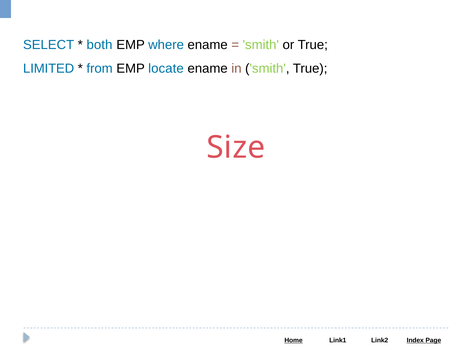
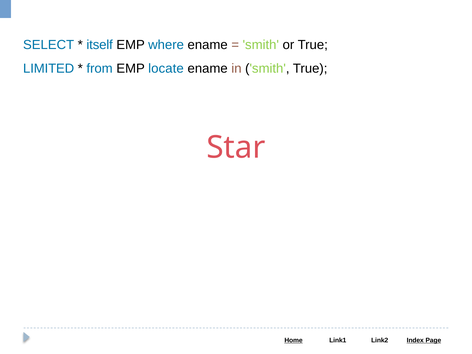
both: both -> itself
Size: Size -> Star
